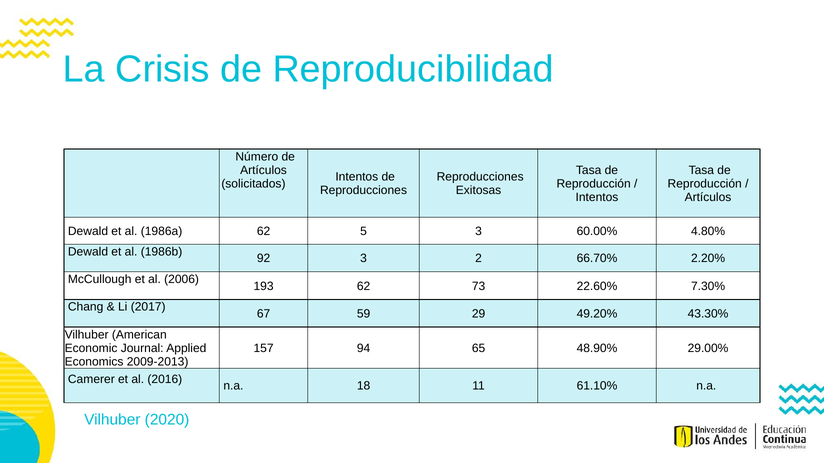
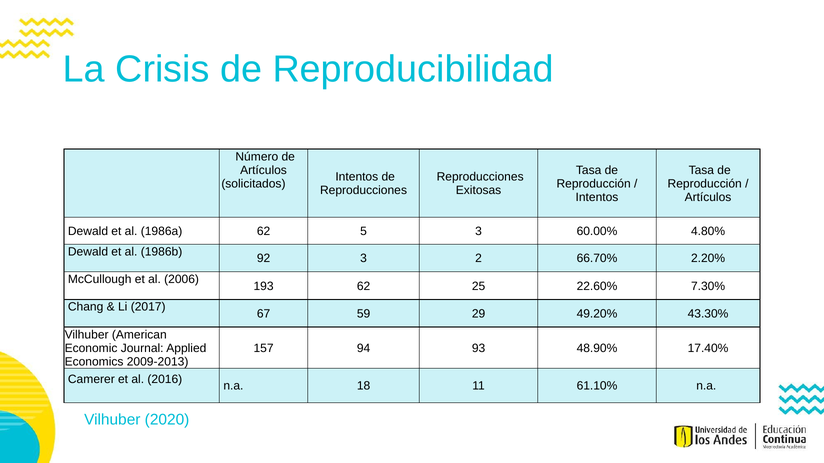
73: 73 -> 25
65: 65 -> 93
29.00%: 29.00% -> 17.40%
